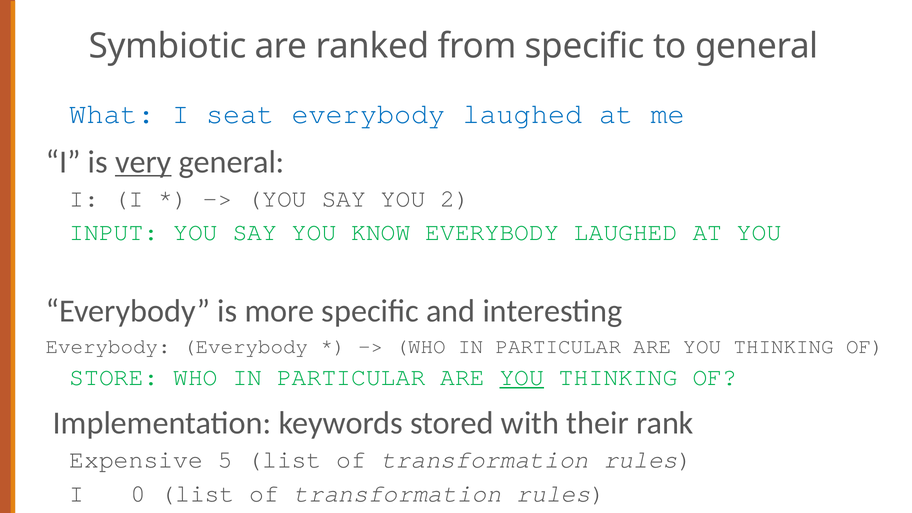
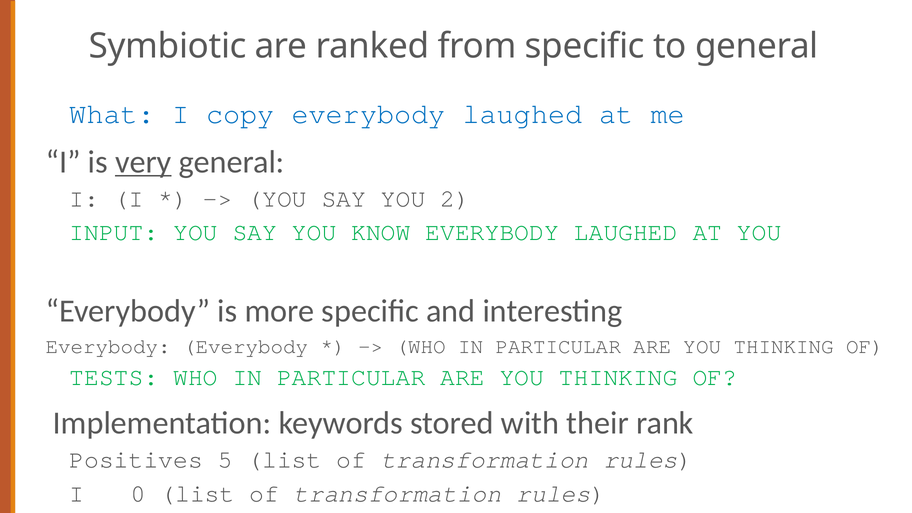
seat: seat -> copy
STORE: STORE -> TESTS
YOU at (522, 377) underline: present -> none
Expensive: Expensive -> Positives
